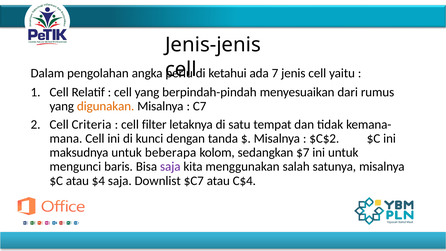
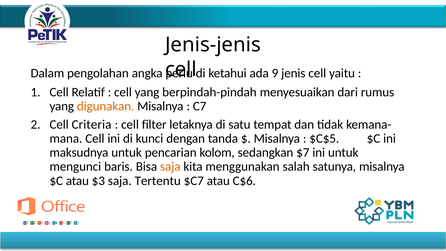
7: 7 -> 9
$C$2: $C$2 -> $C$5
beberapa: beberapa -> pencarian
saja at (170, 167) colour: purple -> orange
$4: $4 -> $3
Downlist: Downlist -> Tertentu
C$4: C$4 -> C$6
